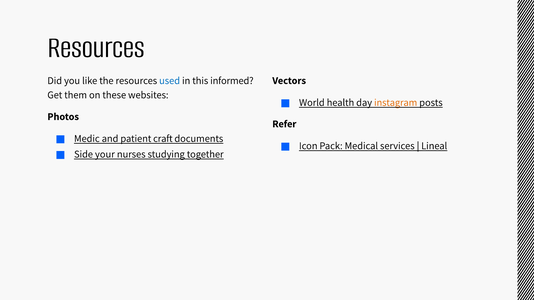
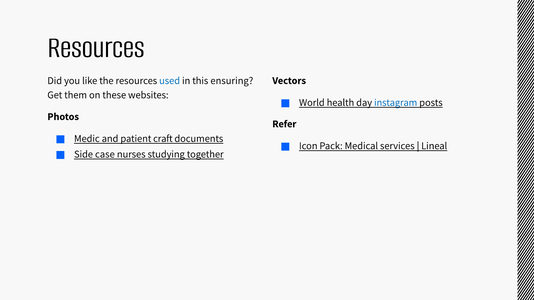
informed: informed -> ensuring
instagram colour: orange -> blue
your: your -> case
